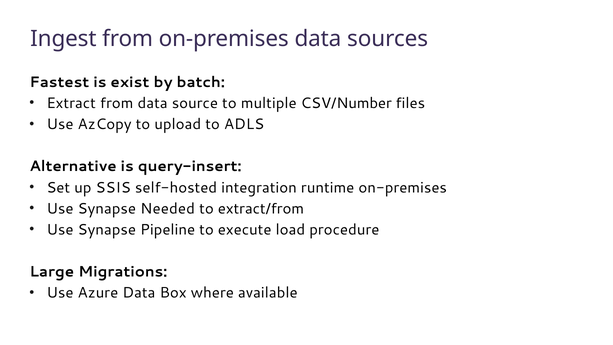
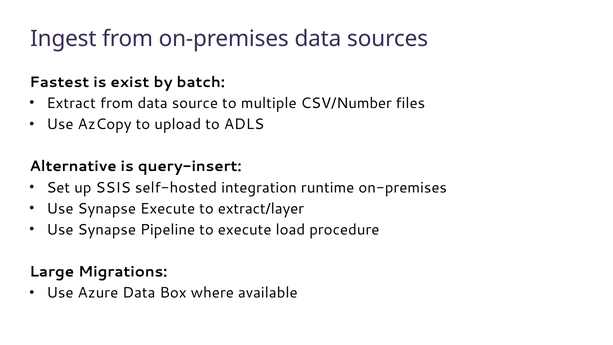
Synapse Needed: Needed -> Execute
extract/from: extract/from -> extract/layer
